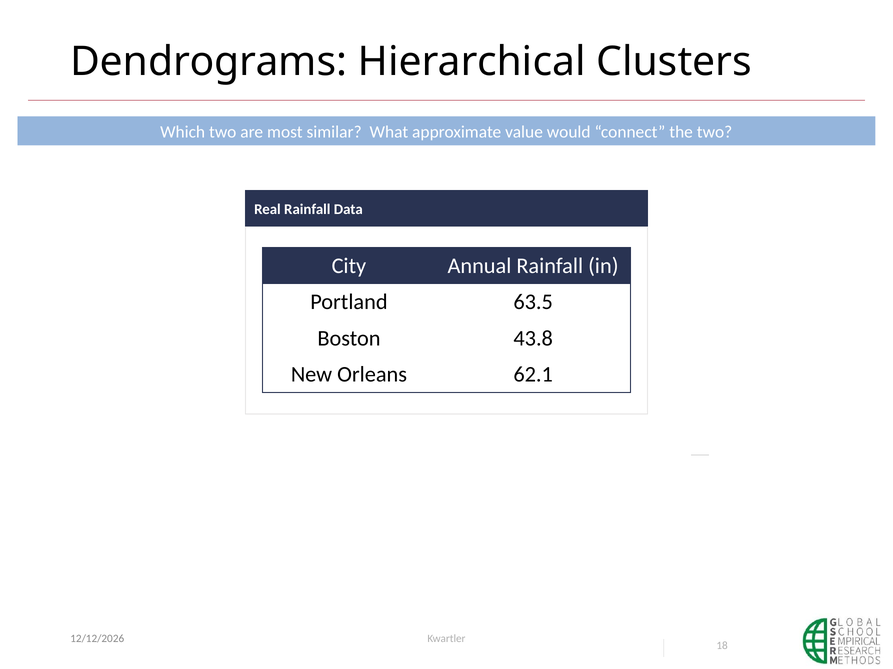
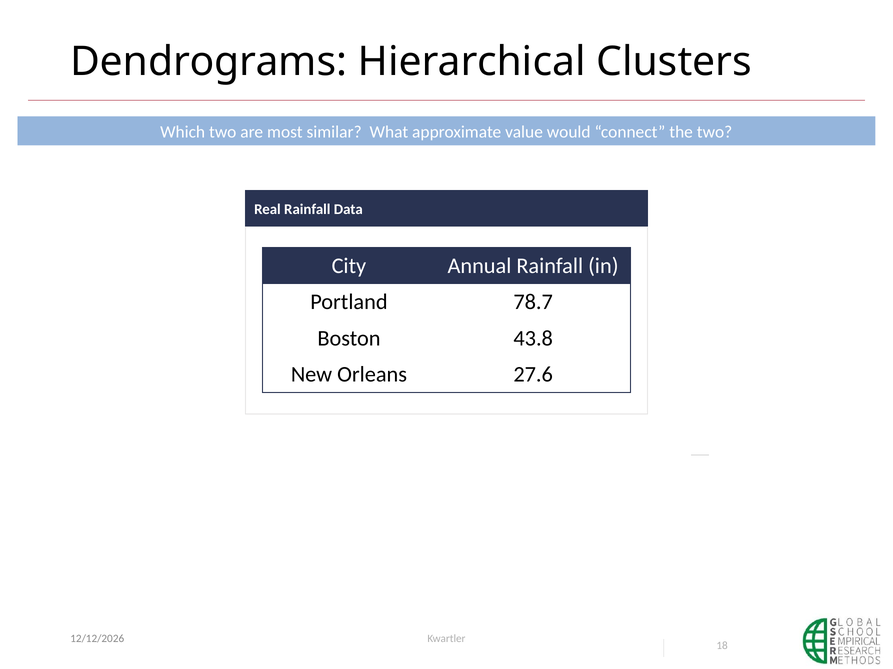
63.5: 63.5 -> 78.7
62.1: 62.1 -> 27.6
